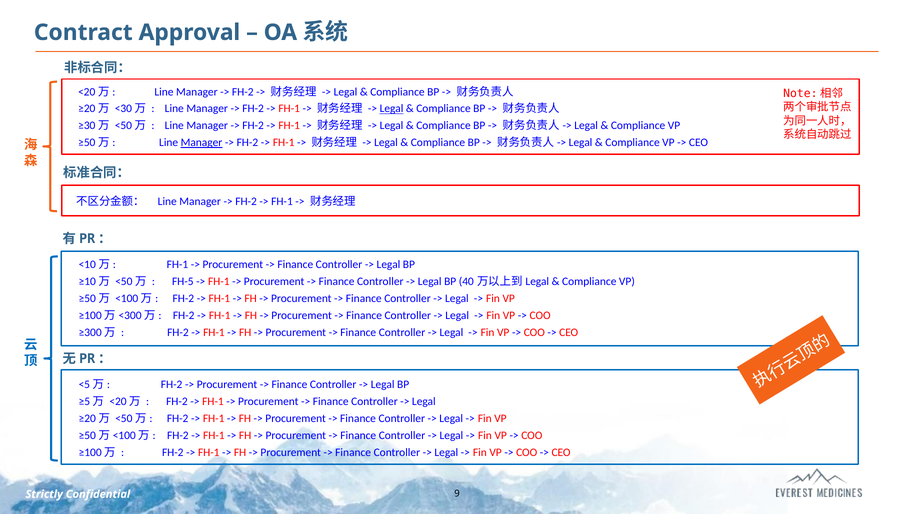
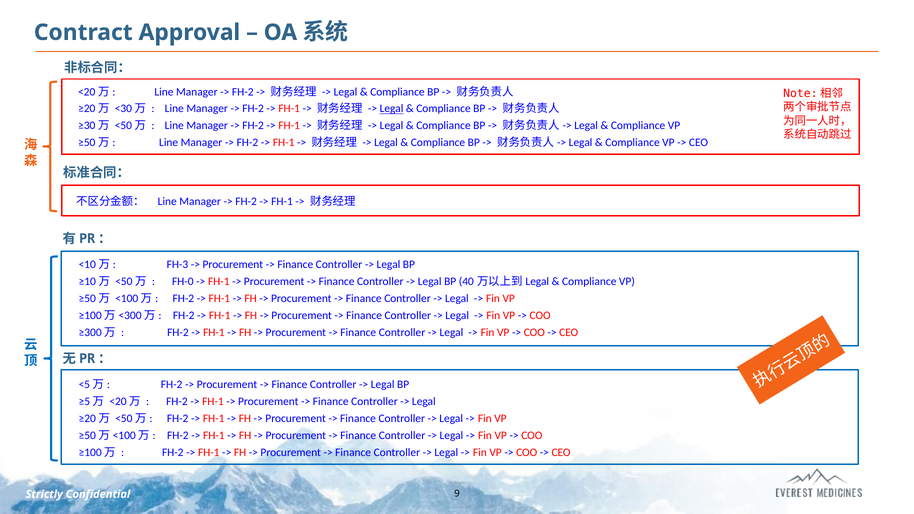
Manager at (201, 143) underline: present -> none
FH-1 at (177, 265): FH-1 -> FH-3
FH-5: FH-5 -> FH-0
